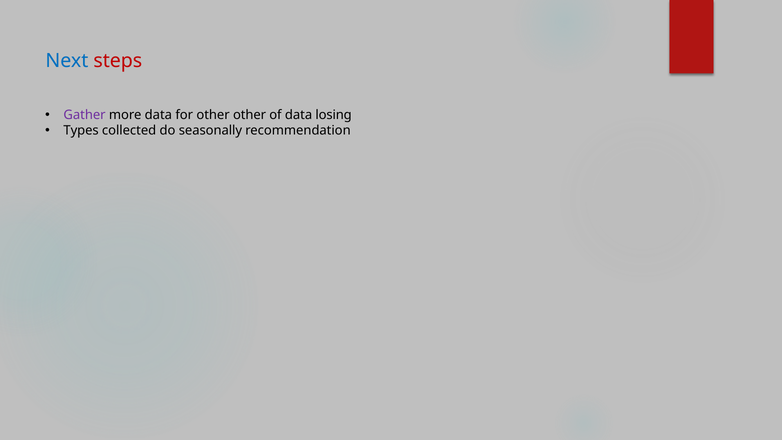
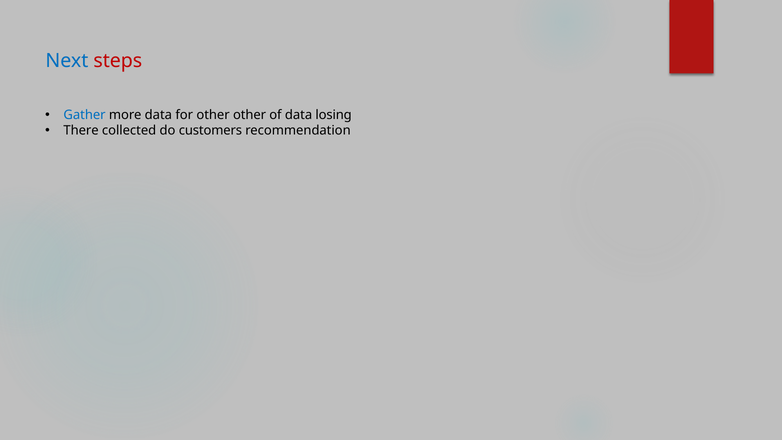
Gather colour: purple -> blue
Types: Types -> There
seasonally: seasonally -> customers
